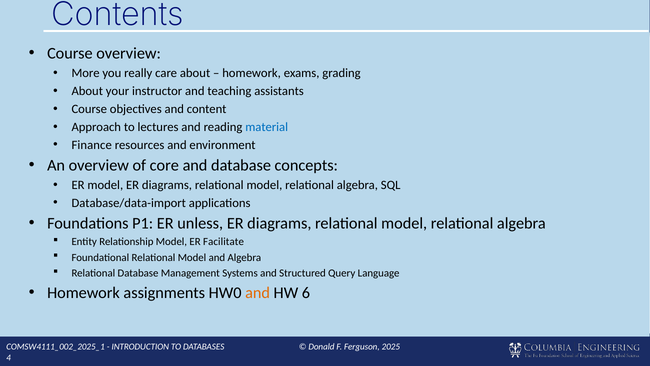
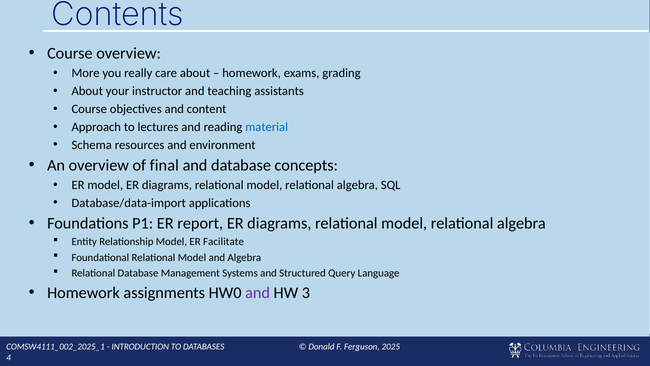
Finance: Finance -> Schema
core: core -> final
unless: unless -> report
and at (258, 292) colour: orange -> purple
6: 6 -> 3
